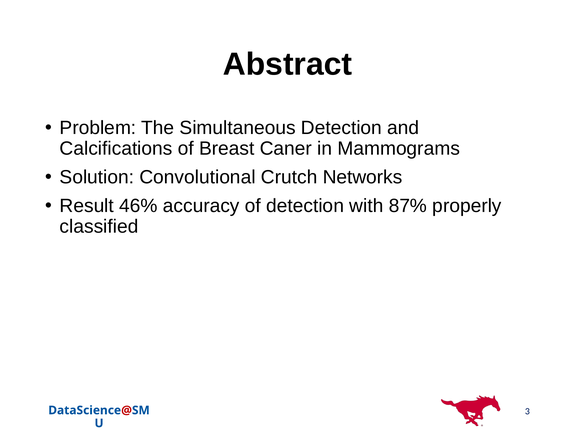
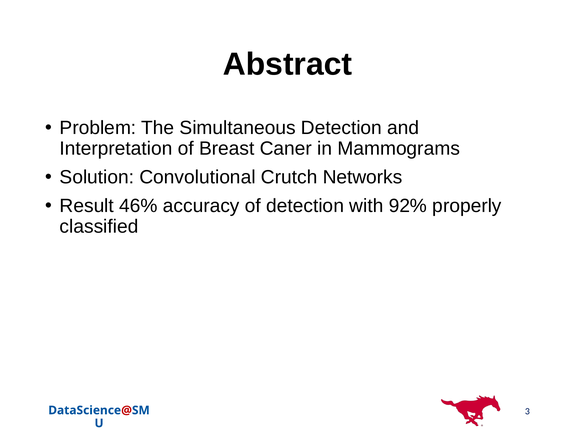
Calcifications: Calcifications -> Interpretation
87%: 87% -> 92%
